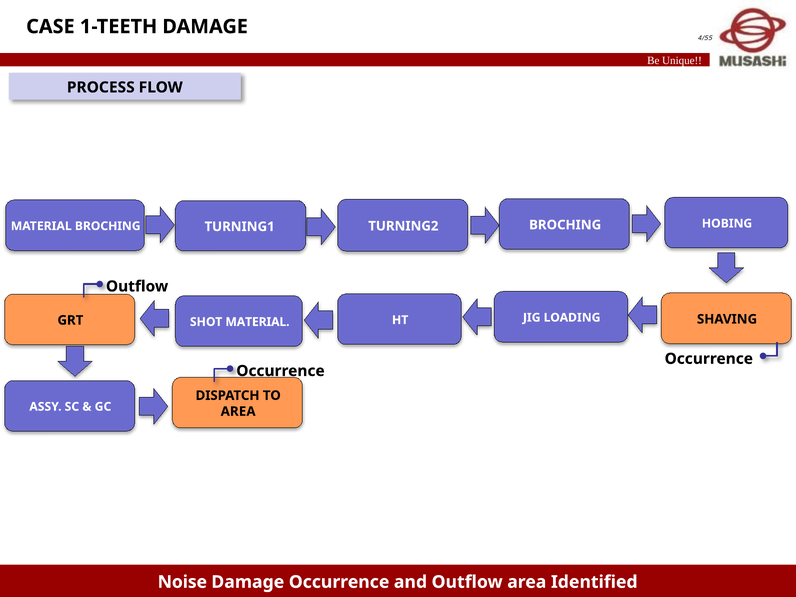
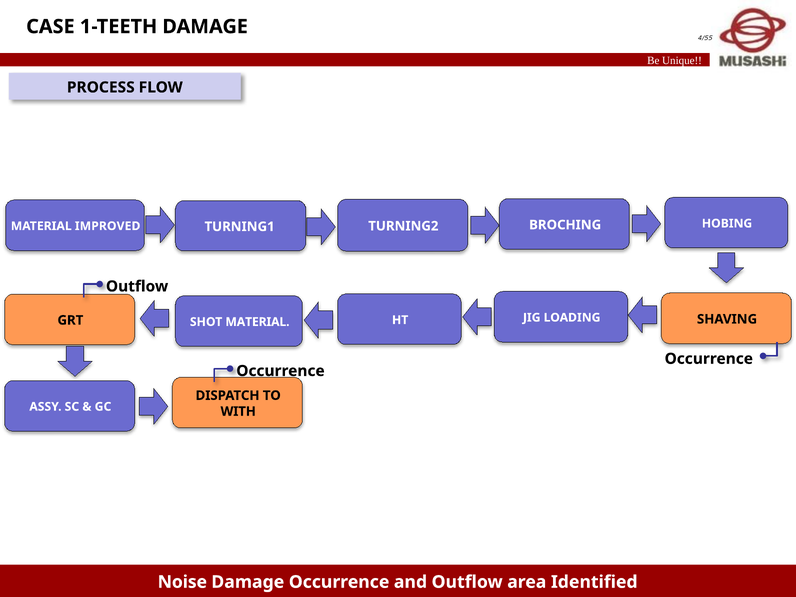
MATERIAL BROCHING: BROCHING -> IMPROVED
AREA at (238, 411): AREA -> WITH
